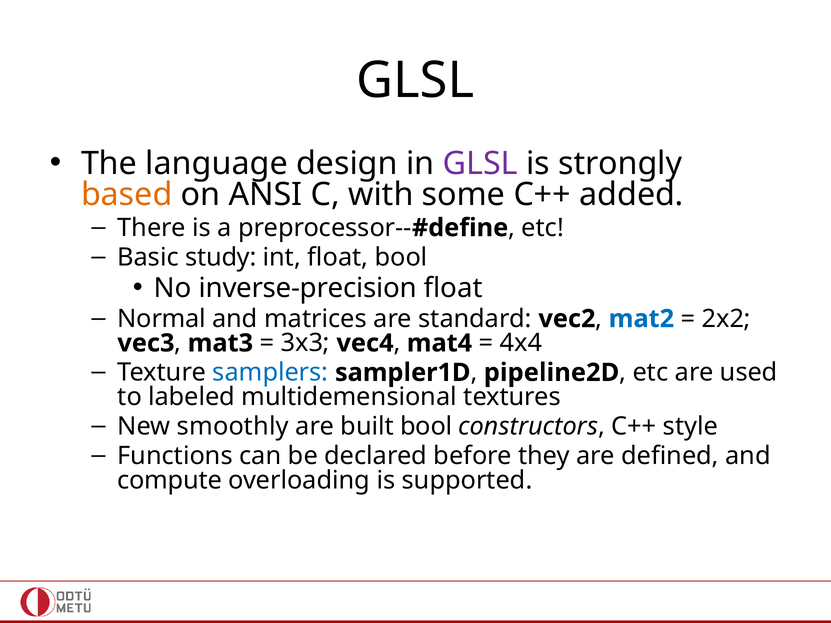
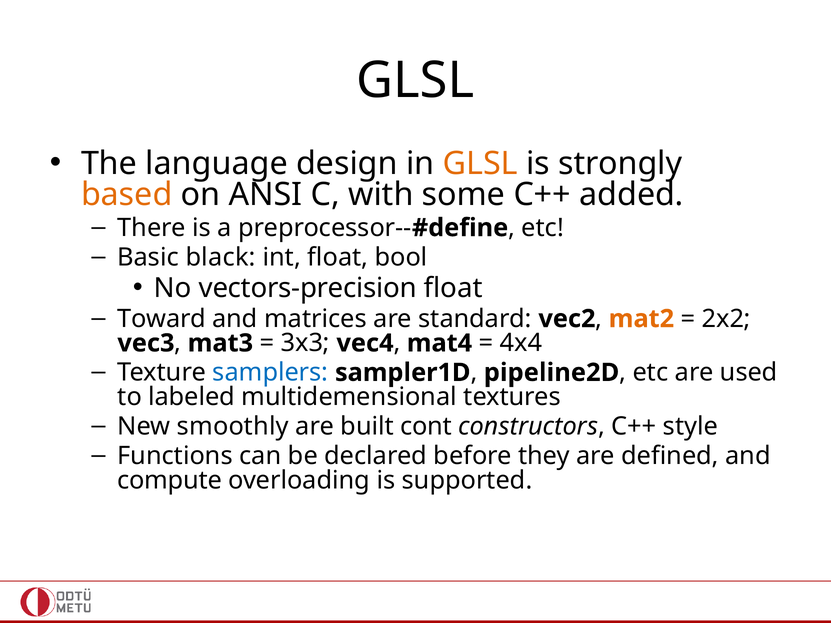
GLSL at (480, 164) colour: purple -> orange
study: study -> black
inverse-precision: inverse-precision -> vectors-precision
Normal: Normal -> Toward
mat2 colour: blue -> orange
built bool: bool -> cont
